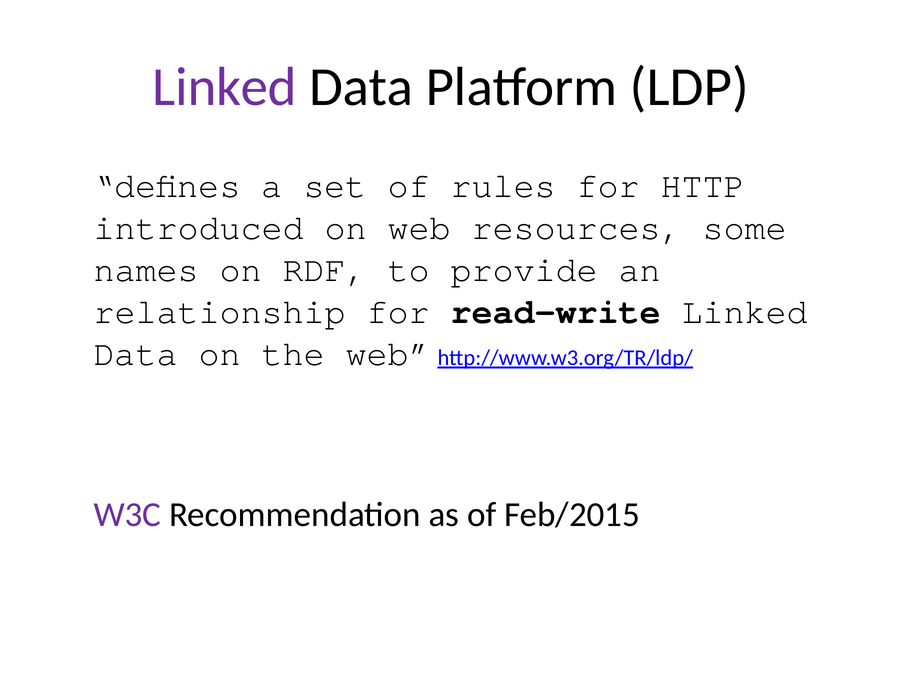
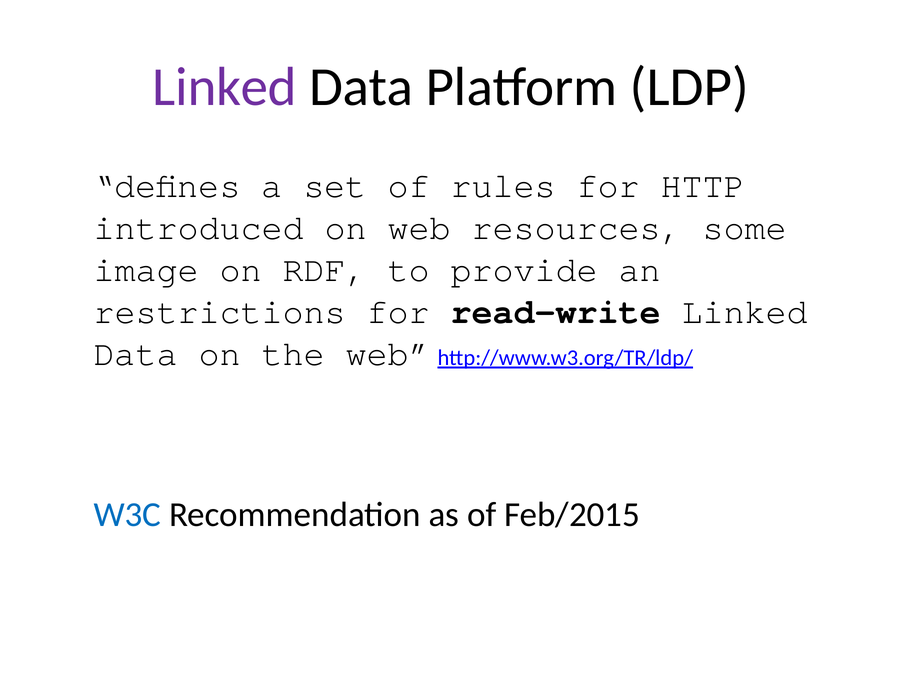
names: names -> image
relationship: relationship -> restrictions
W3C colour: purple -> blue
